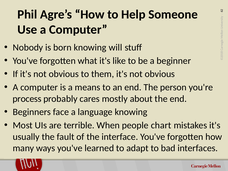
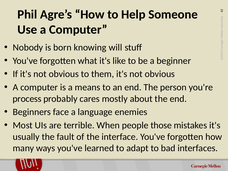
language knowing: knowing -> enemies
chart: chart -> those
